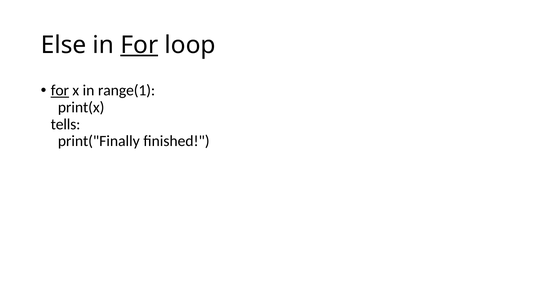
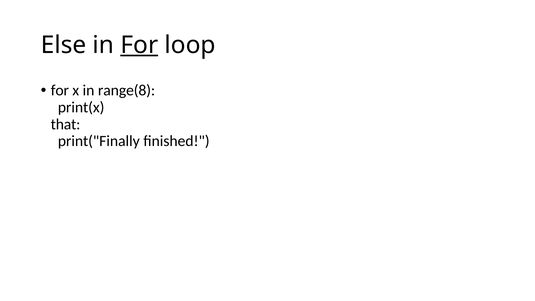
for at (60, 90) underline: present -> none
range(1: range(1 -> range(8
tells: tells -> that
